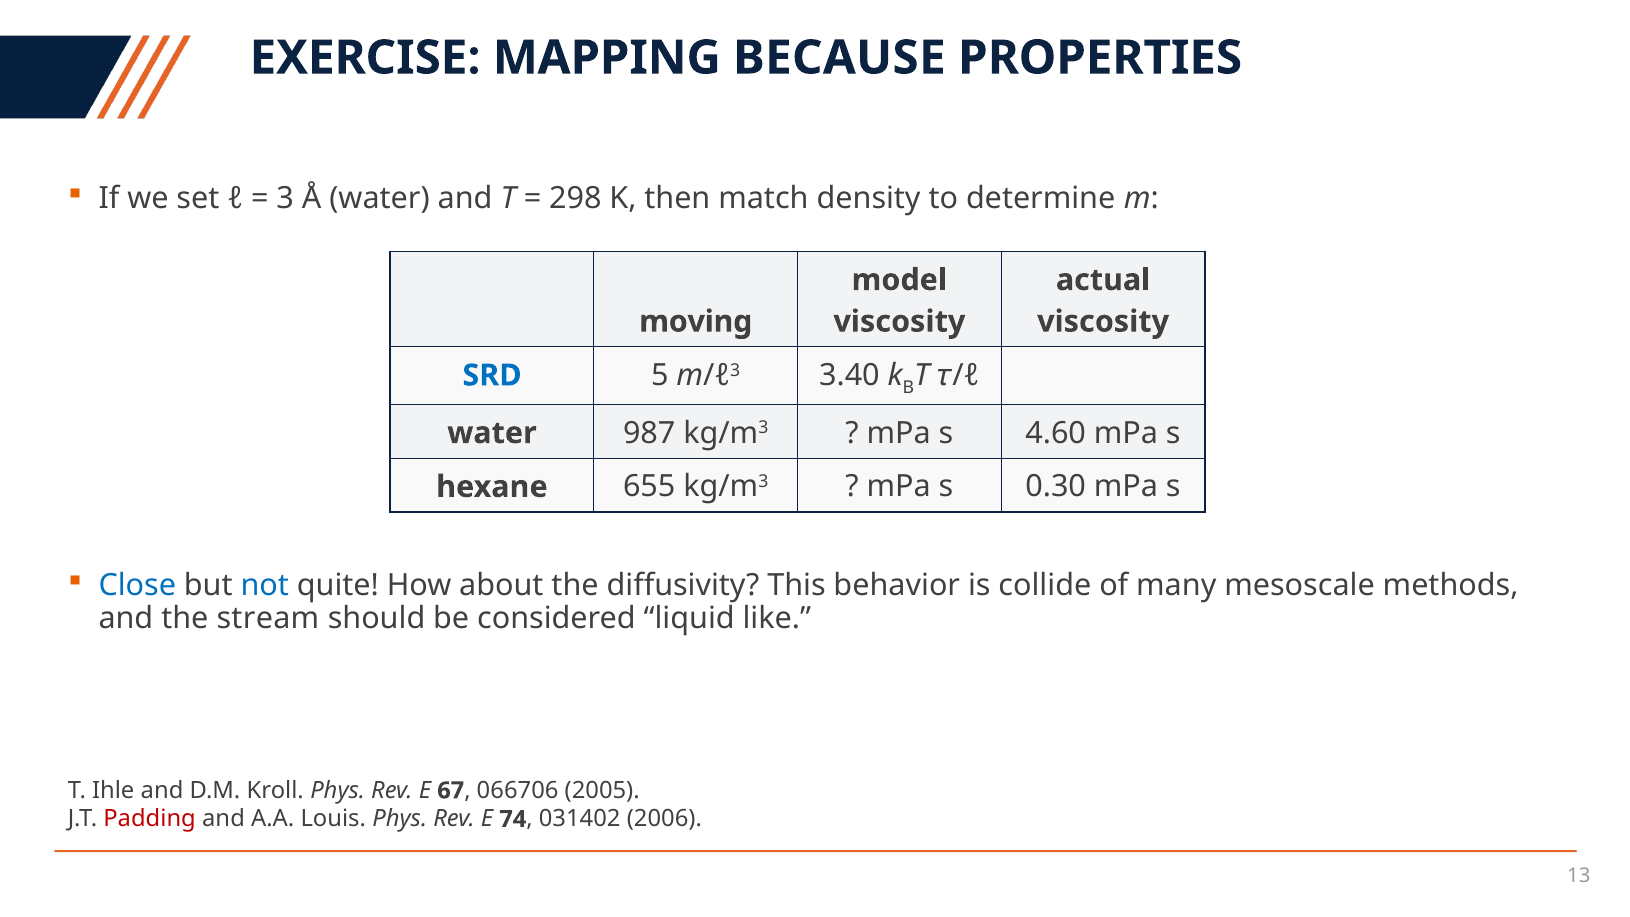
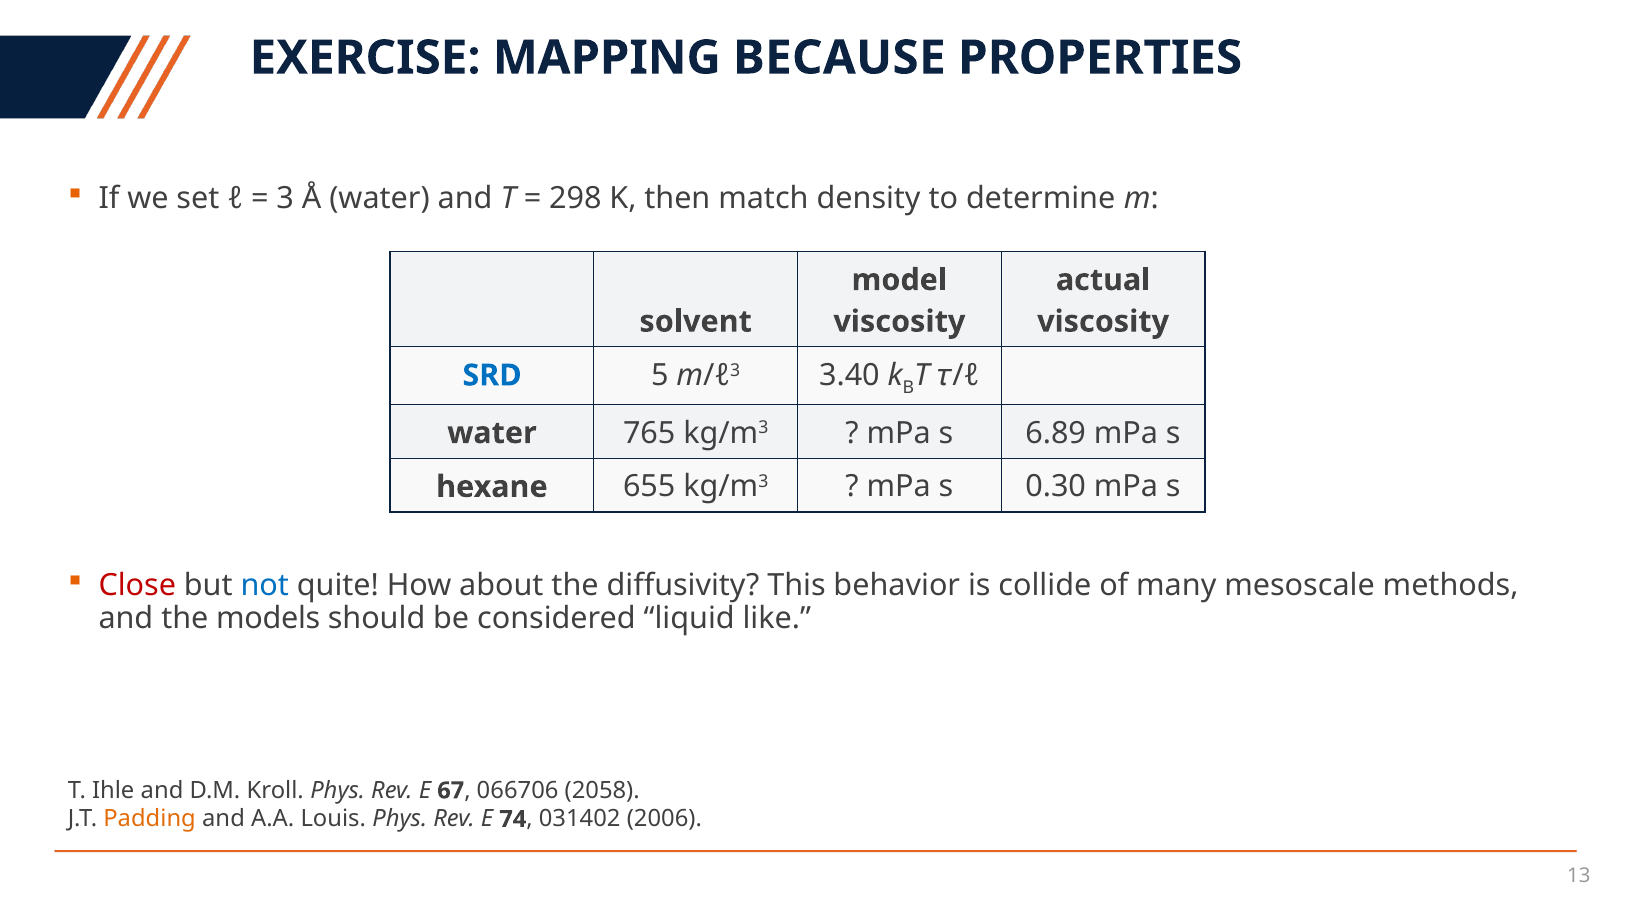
moving: moving -> solvent
987: 987 -> 765
4.60: 4.60 -> 6.89
Close colour: blue -> red
stream: stream -> models
2005: 2005 -> 2058
Padding colour: red -> orange
